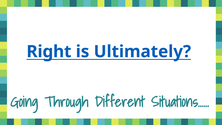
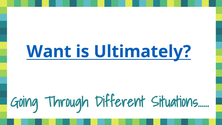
Right: Right -> Want
